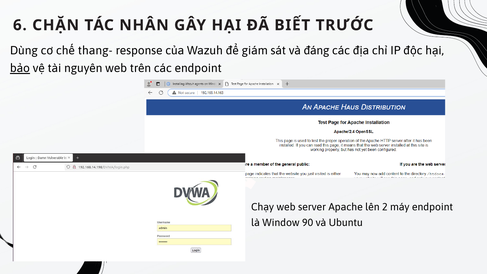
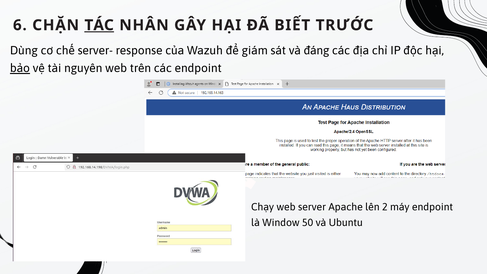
TÁC underline: none -> present
thang-: thang- -> server-
90: 90 -> 50
